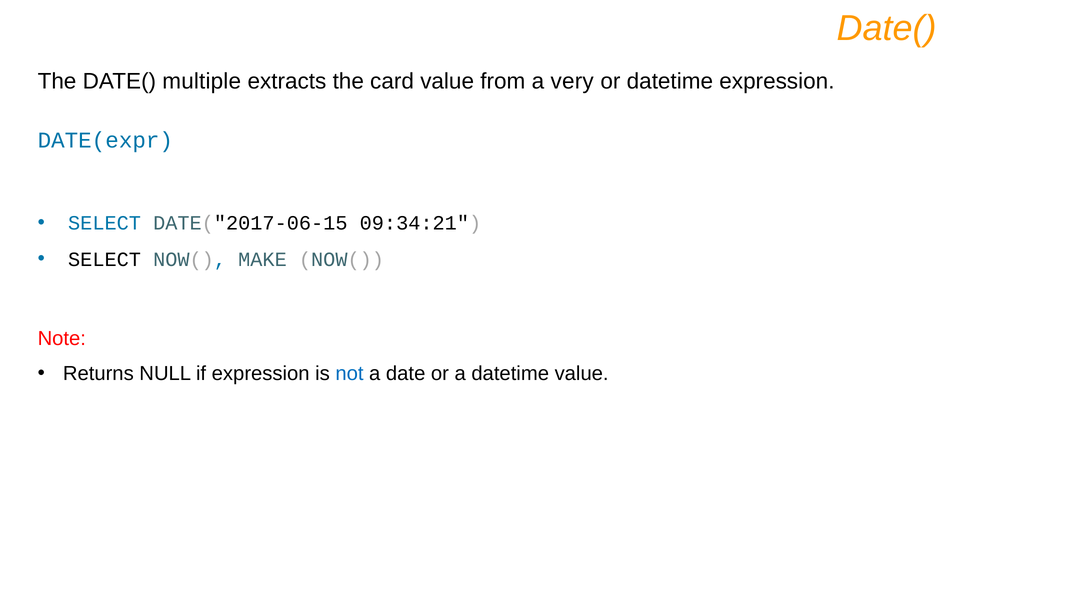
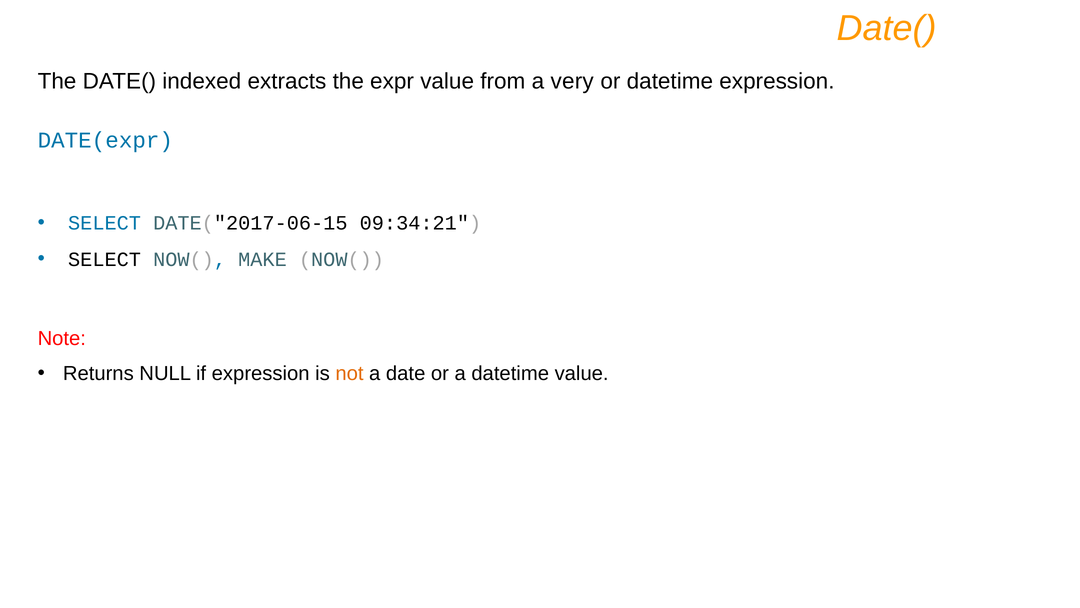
multiple: multiple -> indexed
card: card -> expr
not colour: blue -> orange
